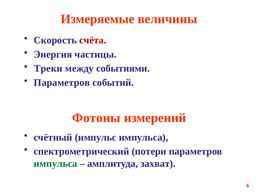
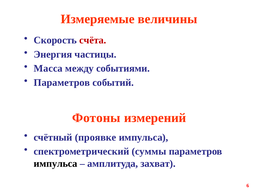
Треки: Треки -> Масса
импульс: импульс -> проявке
потери: потери -> суммы
импульса at (56, 163) colour: green -> black
